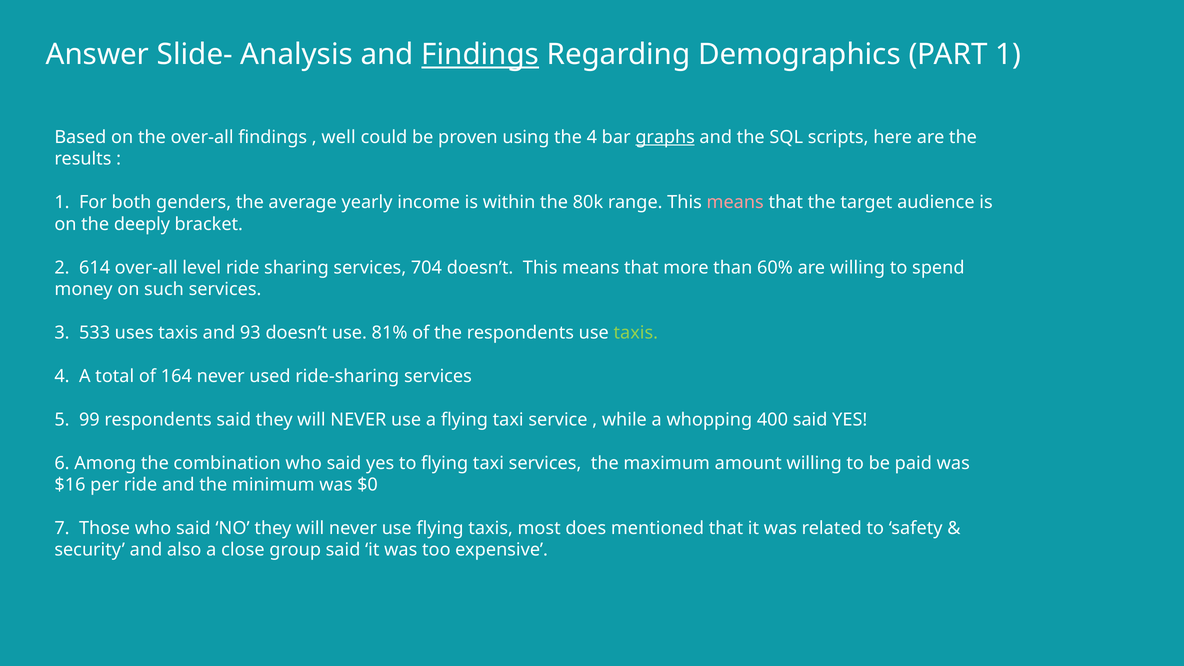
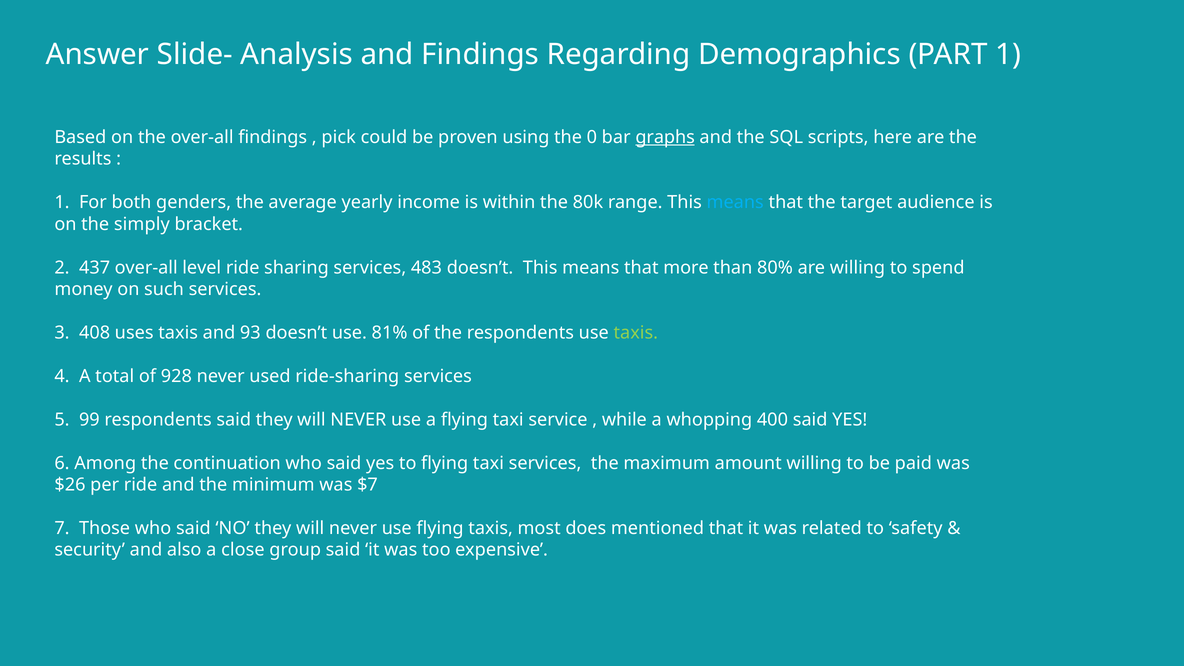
Findings at (480, 55) underline: present -> none
well: well -> pick
the 4: 4 -> 0
means at (735, 202) colour: pink -> light blue
deeply: deeply -> simply
614: 614 -> 437
704: 704 -> 483
60%: 60% -> 80%
533: 533 -> 408
164: 164 -> 928
combination: combination -> continuation
$16: $16 -> $26
$0: $0 -> $7
